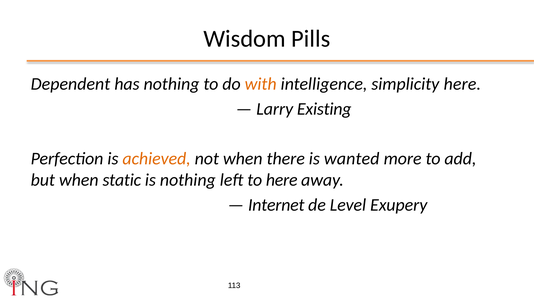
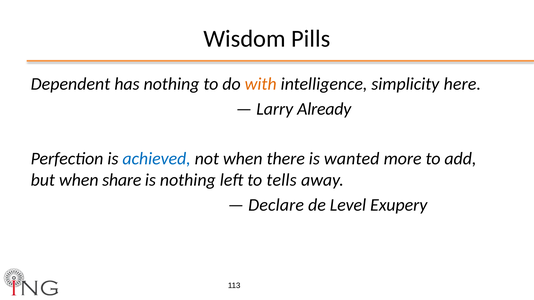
Existing: Existing -> Already
achieved colour: orange -> blue
static: static -> share
to here: here -> tells
Internet: Internet -> Declare
